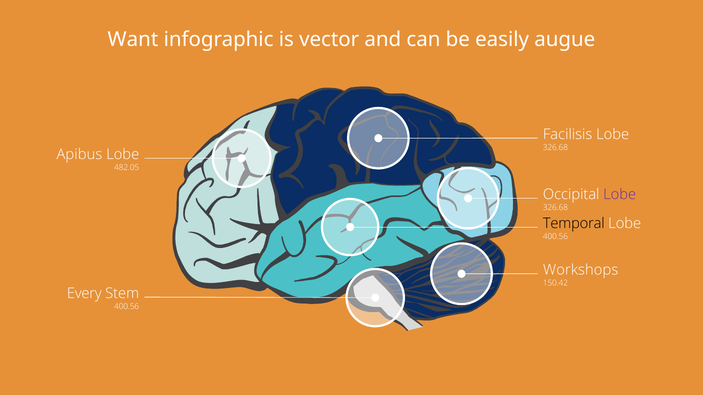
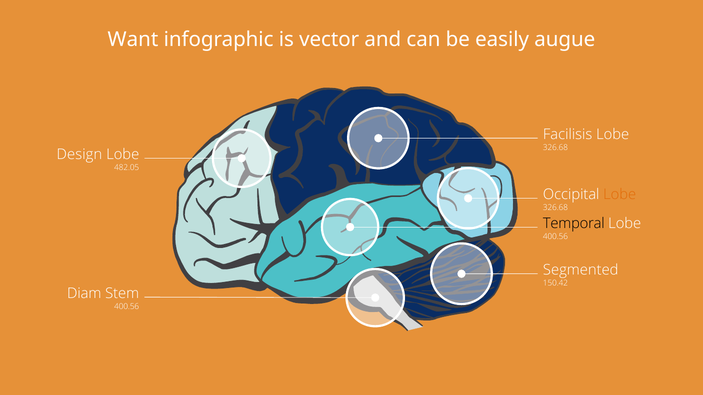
Apibus: Apibus -> Design
Lobe at (620, 195) colour: purple -> orange
Workshops: Workshops -> Segmented
Every: Every -> Diam
